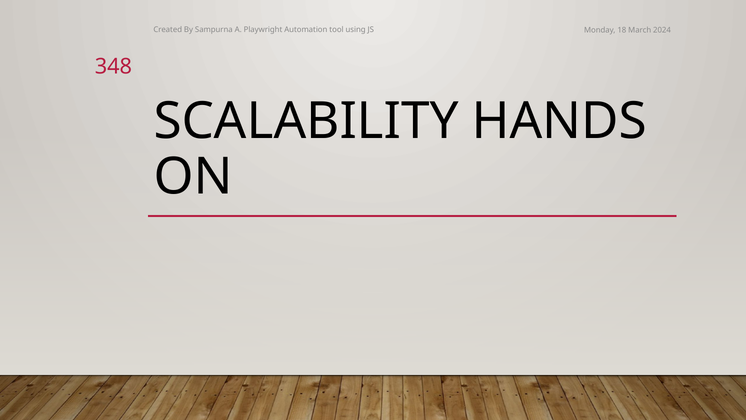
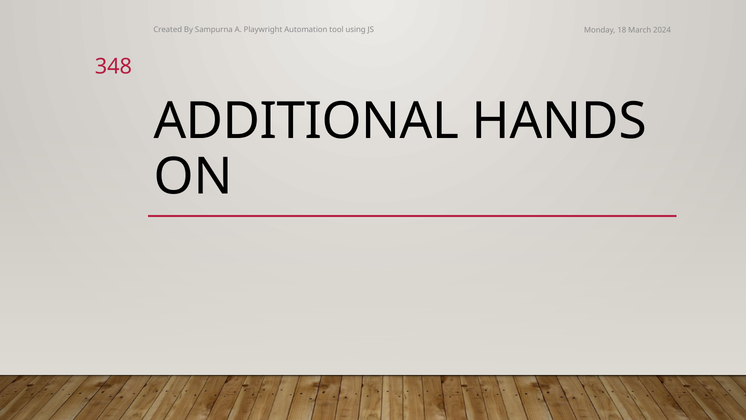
SCALABILITY: SCALABILITY -> ADDITIONAL
